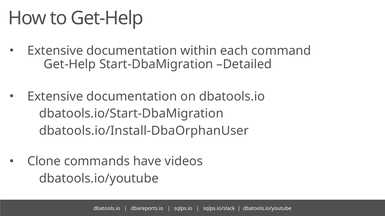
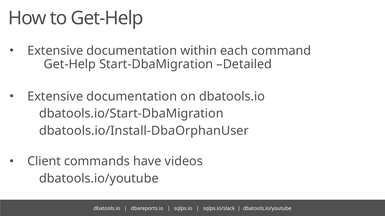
Clone: Clone -> Client
